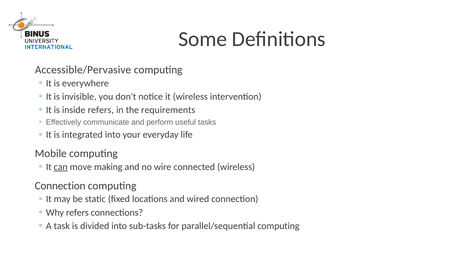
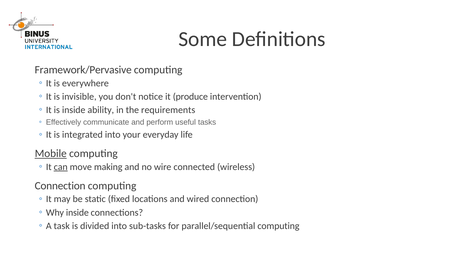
Accessible/Pervasive: Accessible/Pervasive -> Framework/Pervasive
it wireless: wireless -> produce
inside refers: refers -> ability
Mobile underline: none -> present
Why refers: refers -> inside
